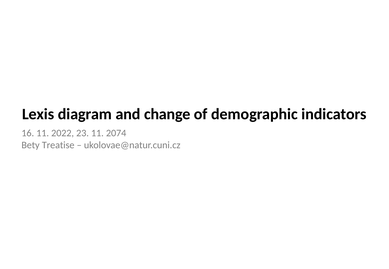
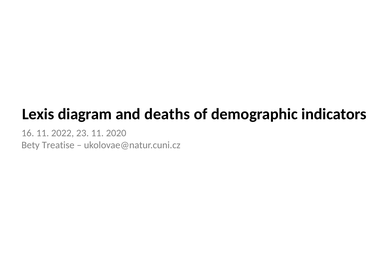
change: change -> deaths
2074: 2074 -> 2020
